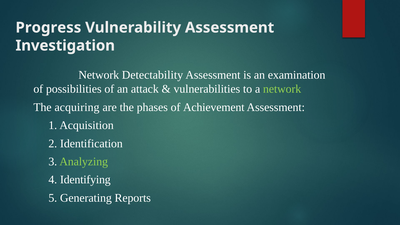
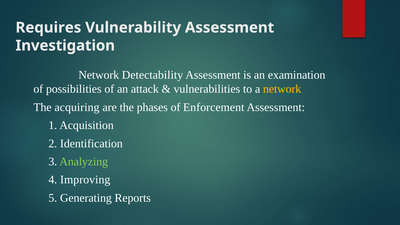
Progress: Progress -> Requires
network at (282, 89) colour: light green -> yellow
Achievement: Achievement -> Enforcement
Identifying: Identifying -> Improving
